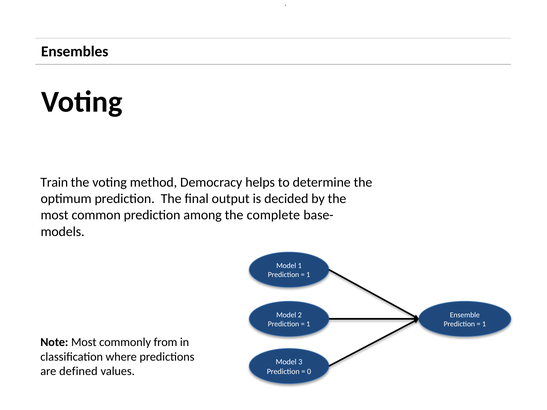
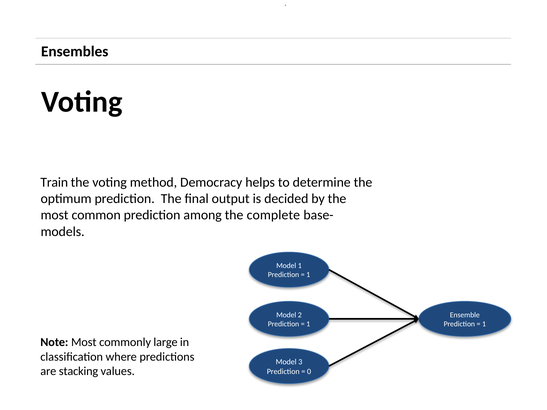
from: from -> large
defined: defined -> stacking
